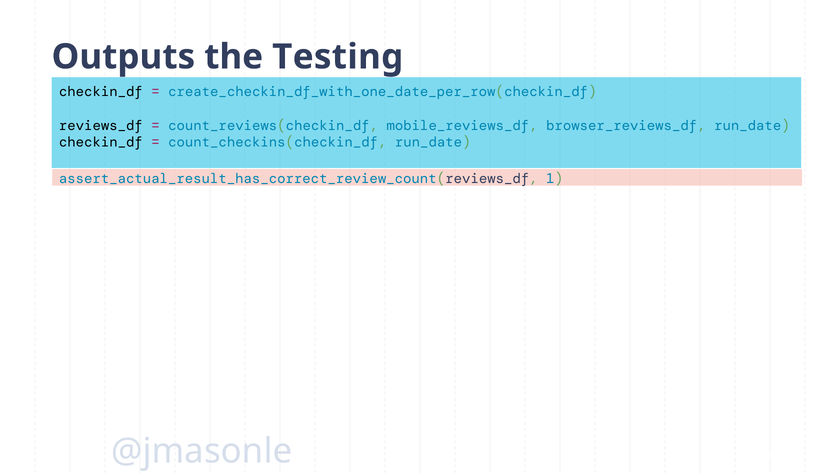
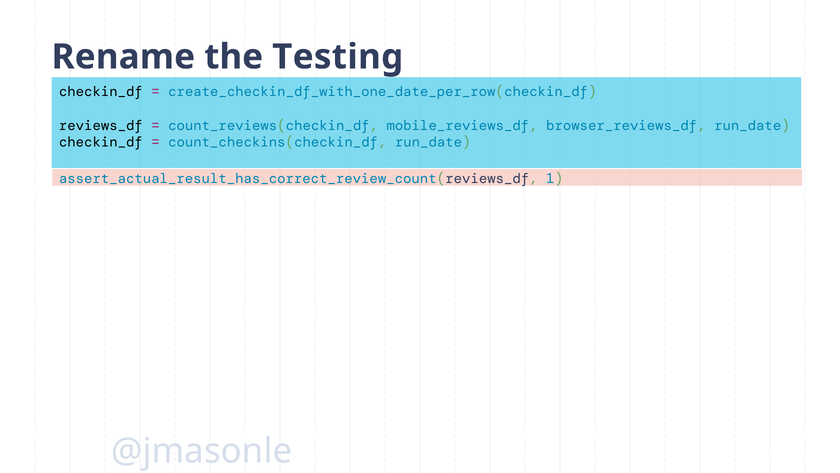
Outputs: Outputs -> Rename
